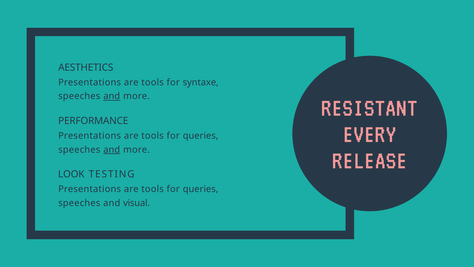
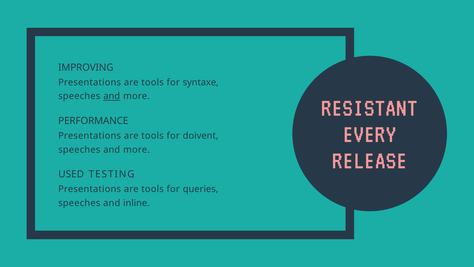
AESTHETICS: AESTHETICS -> IMPROVING
queries at (201, 136): queries -> doivent
and at (112, 149) underline: present -> none
LOOK: LOOK -> USED
visual: visual -> inline
